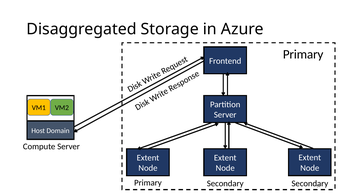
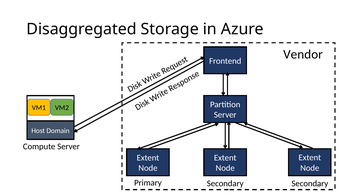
Frontend Primary: Primary -> Vendor
